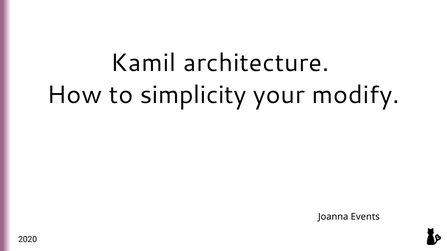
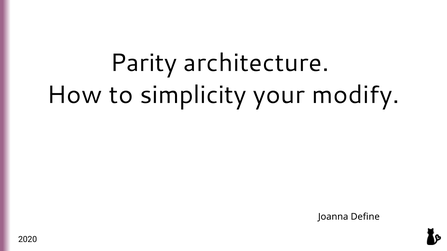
Kamil: Kamil -> Parity
Events: Events -> Define
